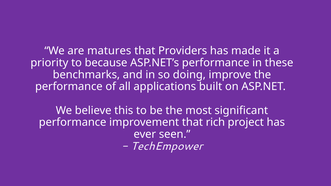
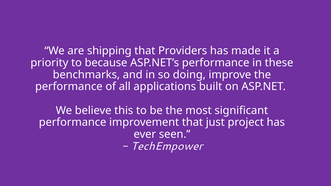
matures: matures -> shipping
rich: rich -> just
